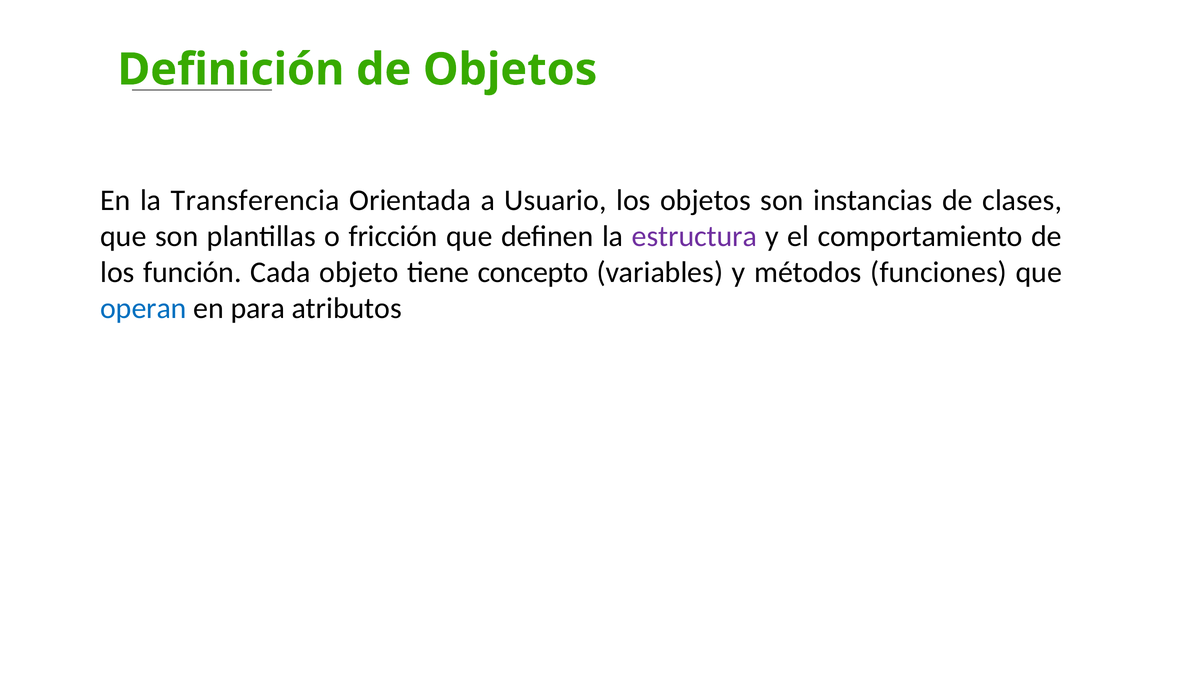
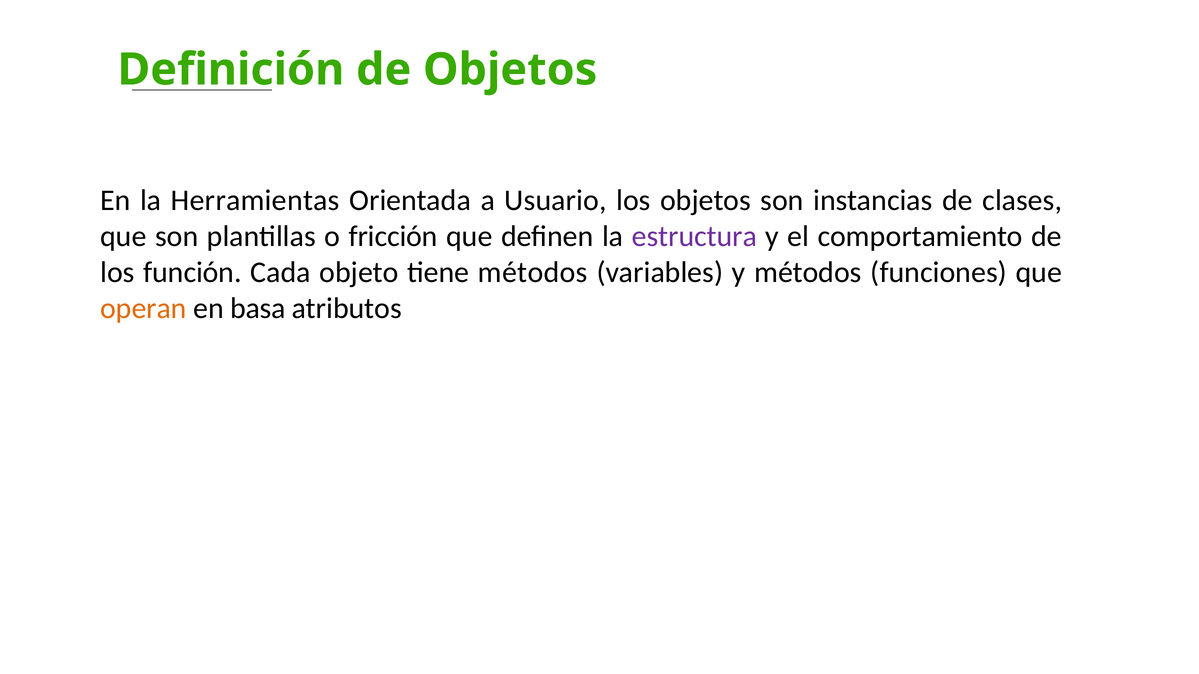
Transferencia: Transferencia -> Herramientas
tiene concepto: concepto -> métodos
operan colour: blue -> orange
para: para -> basa
